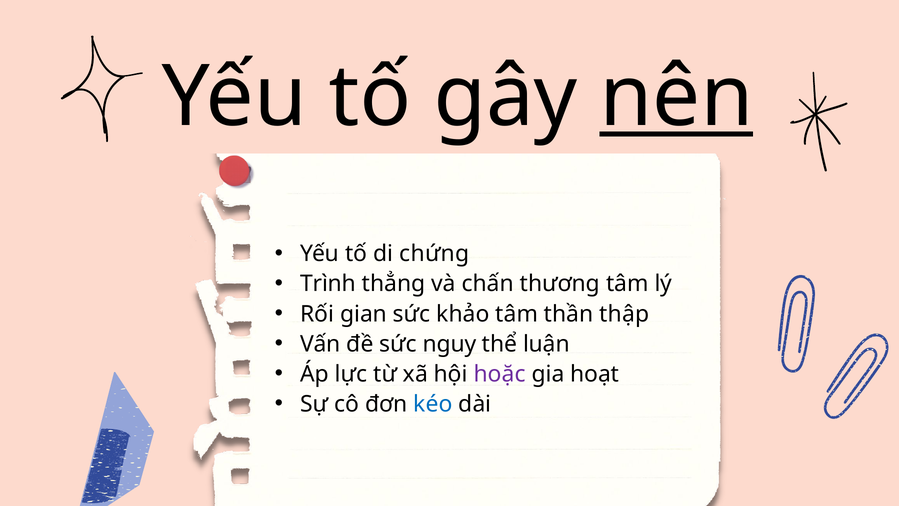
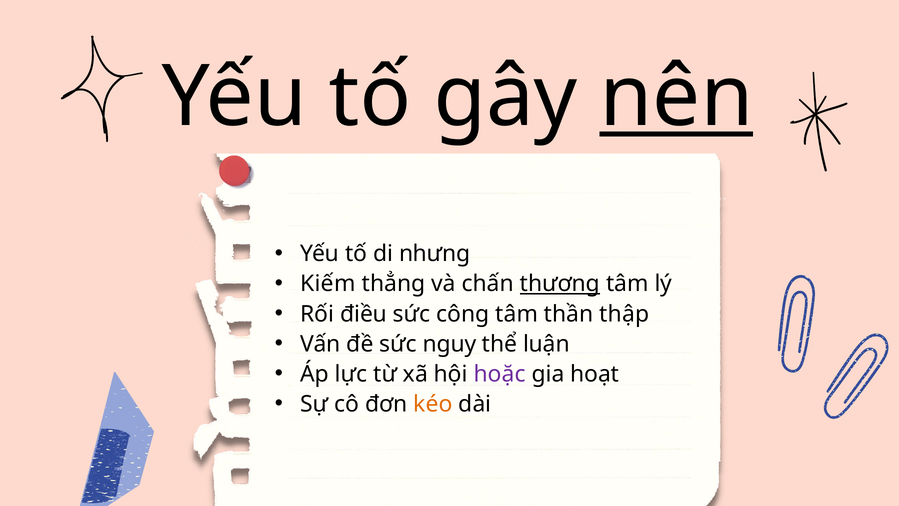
chứng: chứng -> nhưng
Trình: Trình -> Kiếm
thương underline: none -> present
gian: gian -> điều
khảo: khảo -> công
kéo colour: blue -> orange
